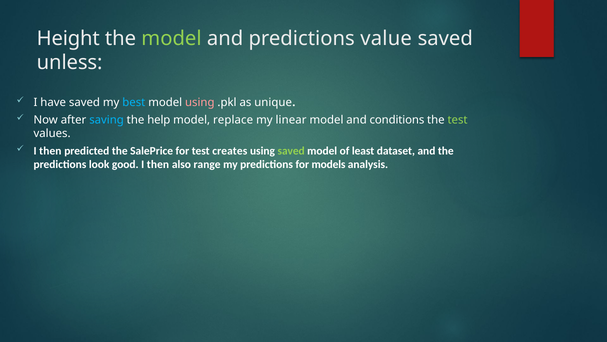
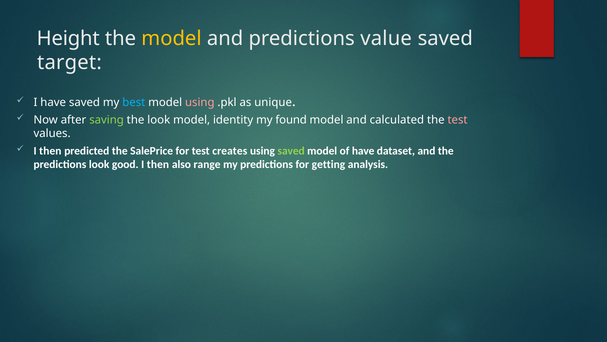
model at (171, 38) colour: light green -> yellow
unless: unless -> target
saving colour: light blue -> light green
the help: help -> look
replace: replace -> identity
linear: linear -> found
conditions: conditions -> calculated
test at (458, 120) colour: light green -> pink
of least: least -> have
models: models -> getting
